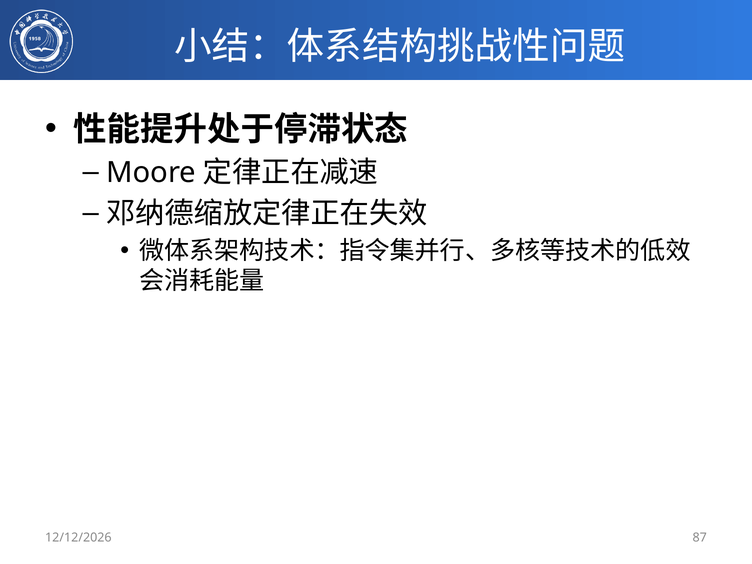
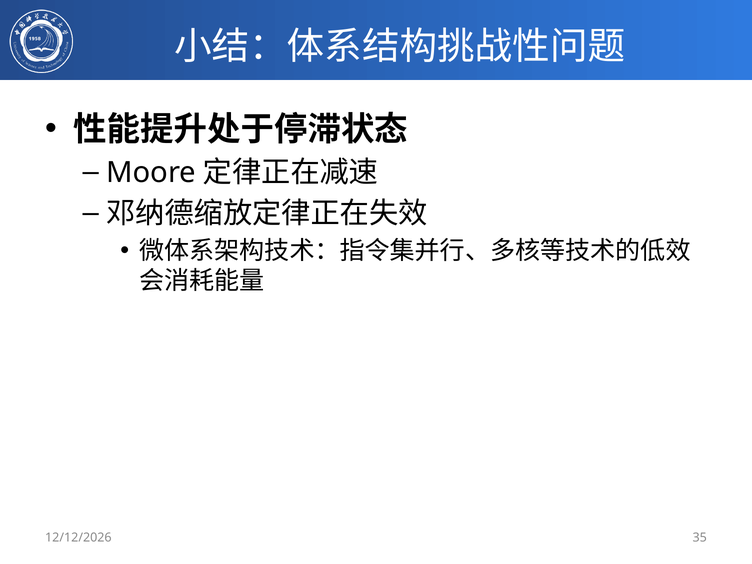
87: 87 -> 35
